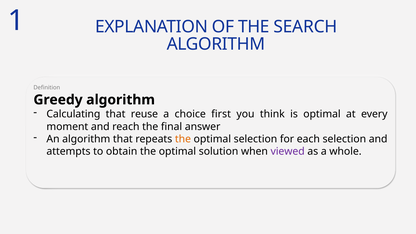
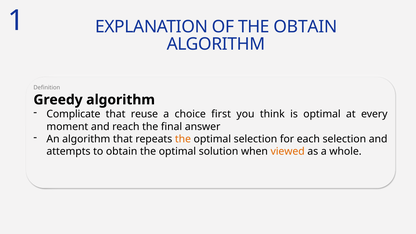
THE SEARCH: SEARCH -> OBTAIN
Calculating: Calculating -> Complicate
viewed colour: purple -> orange
